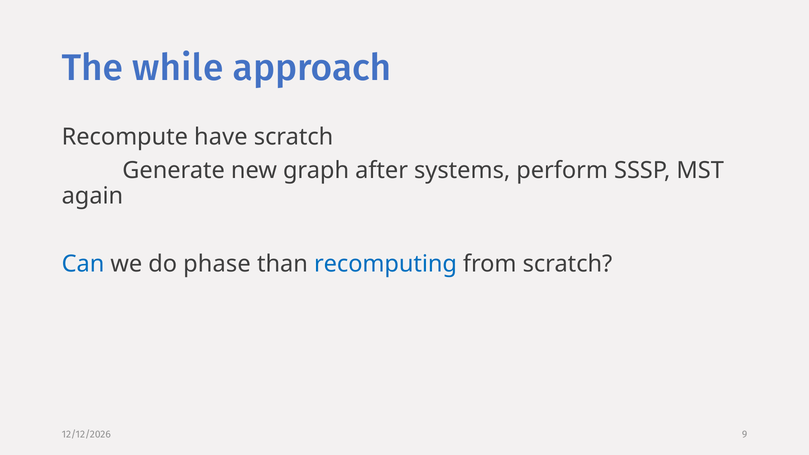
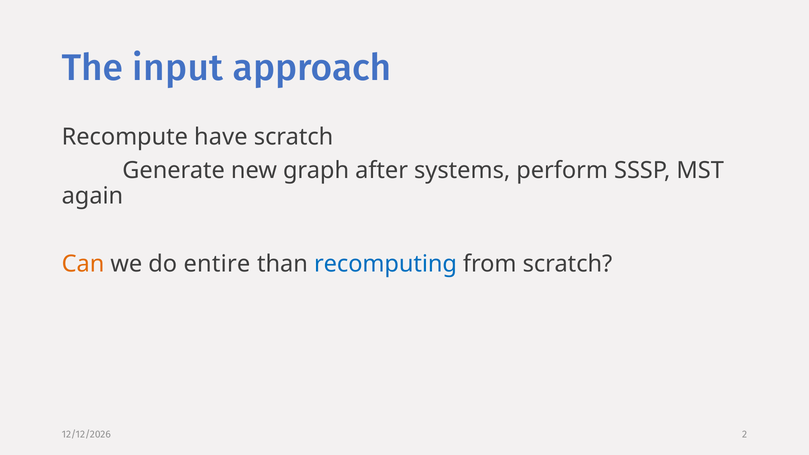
while: while -> input
Can colour: blue -> orange
phase: phase -> entire
9: 9 -> 2
